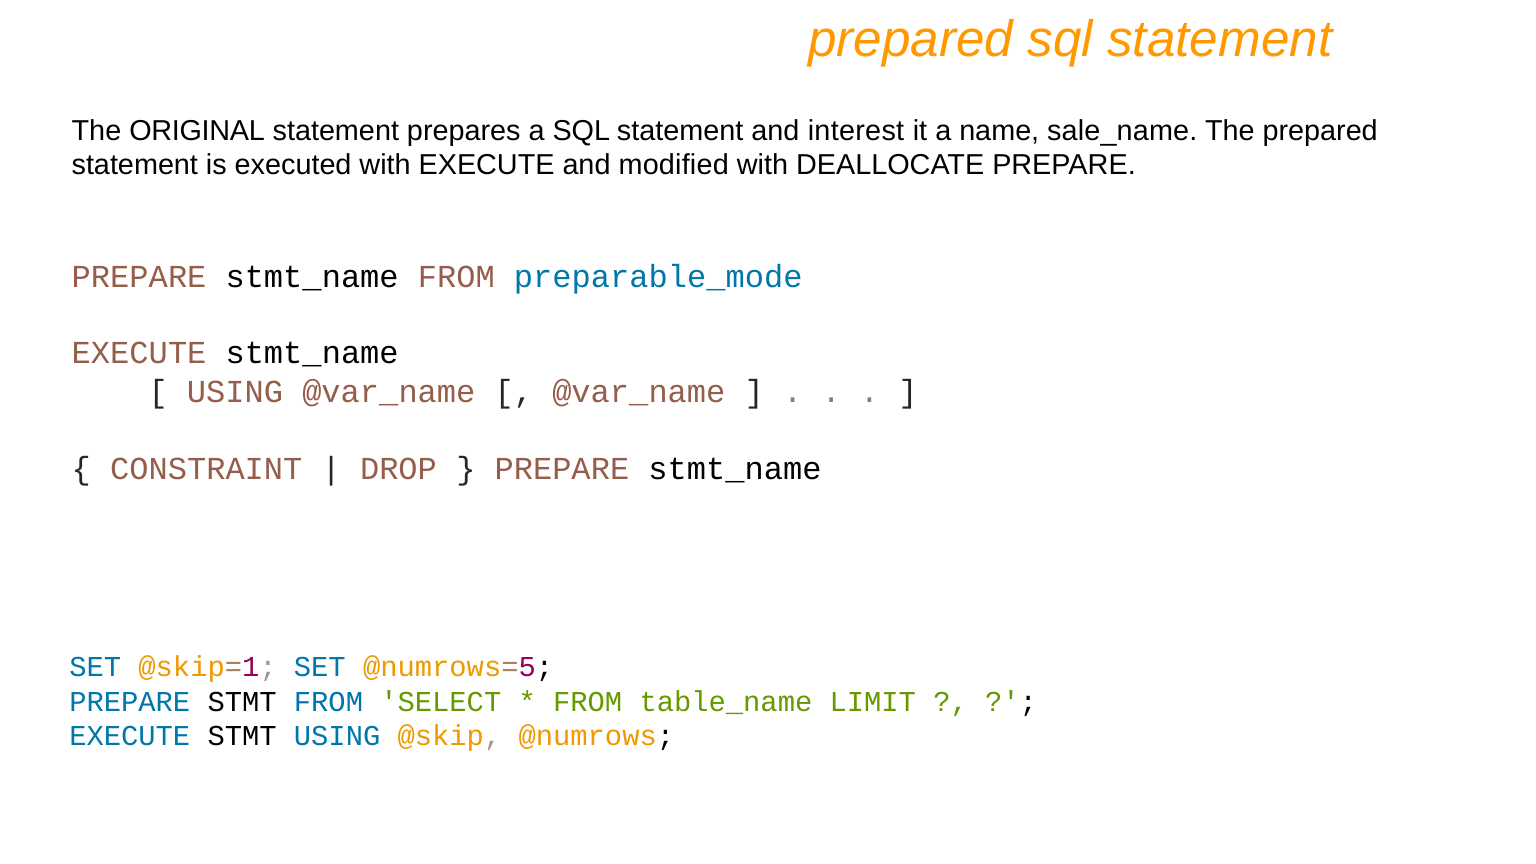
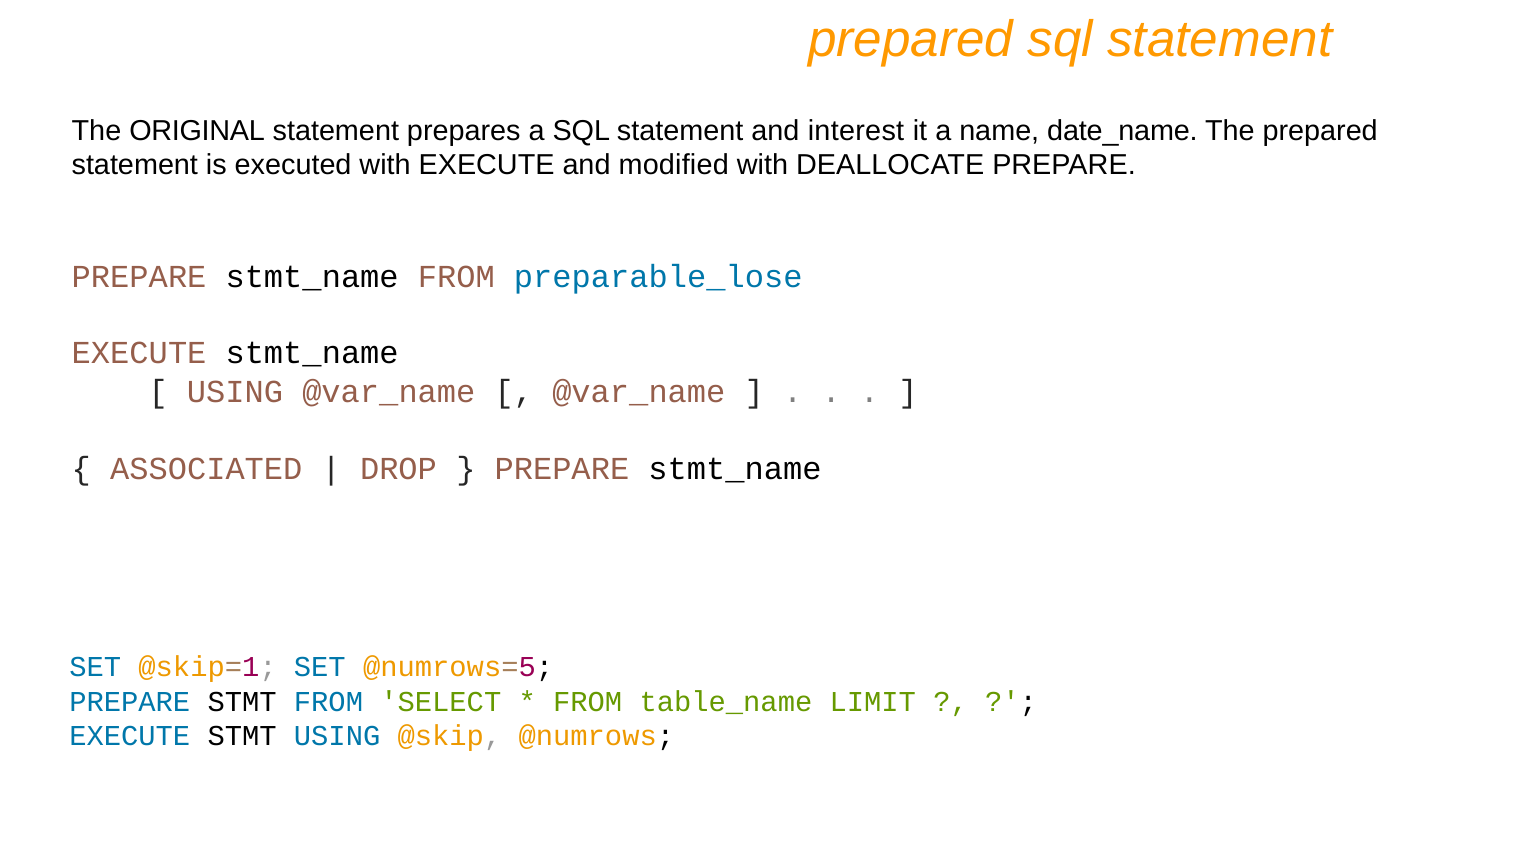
sale_name: sale_name -> date_name
preparable_mode: preparable_mode -> preparable_lose
CONSTRAINT: CONSTRAINT -> ASSOCIATED
